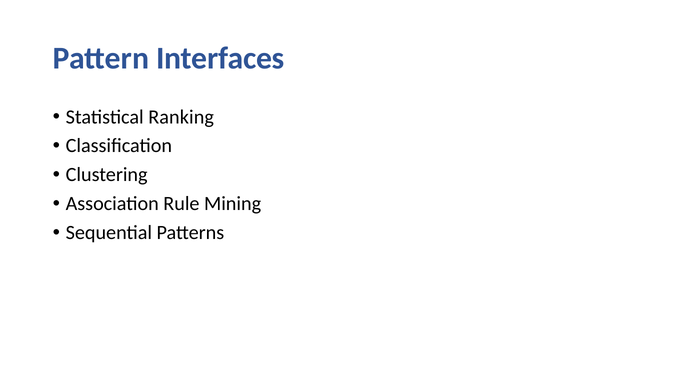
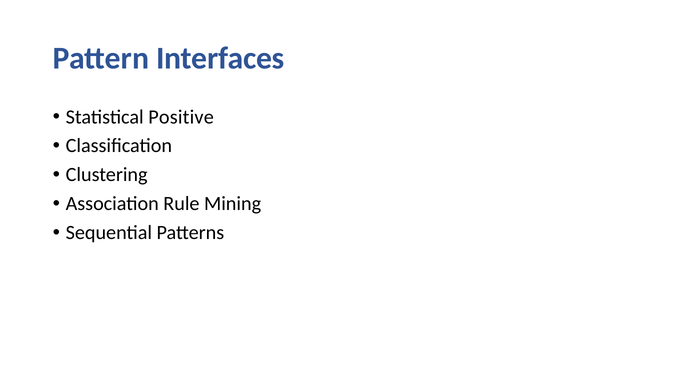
Ranking: Ranking -> Positive
